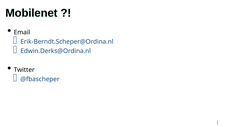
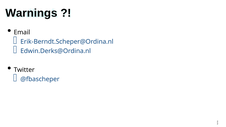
Mobilenet: Mobilenet -> Warnings
